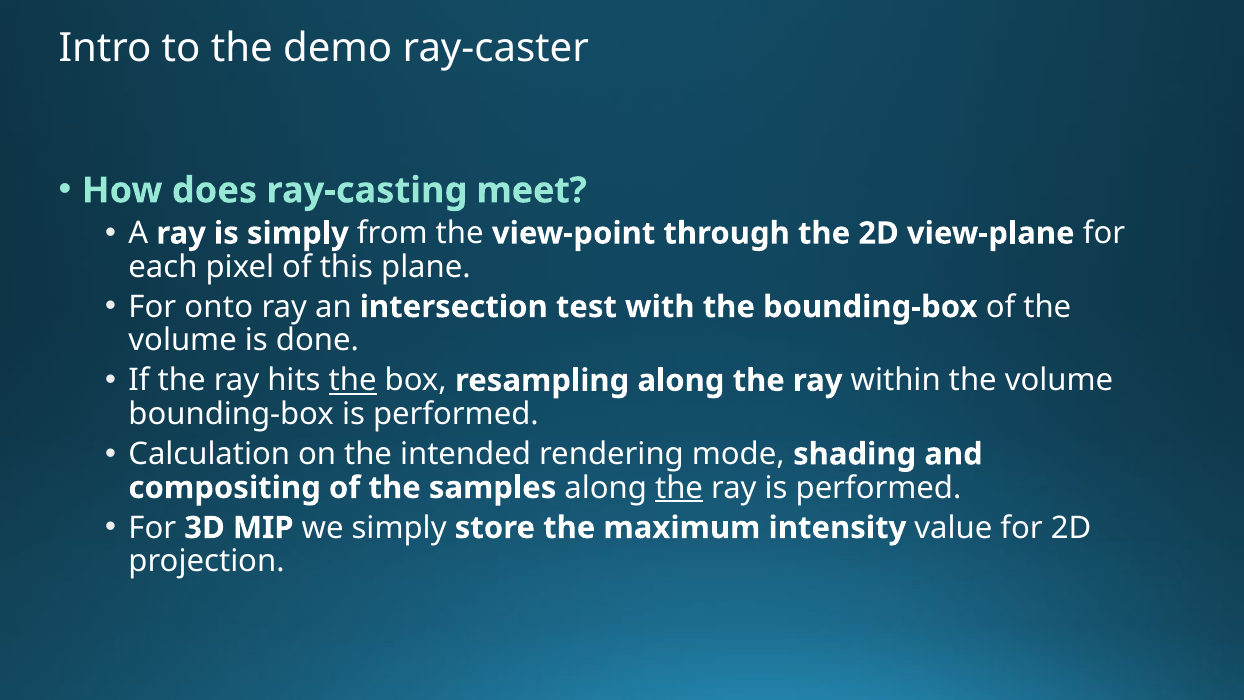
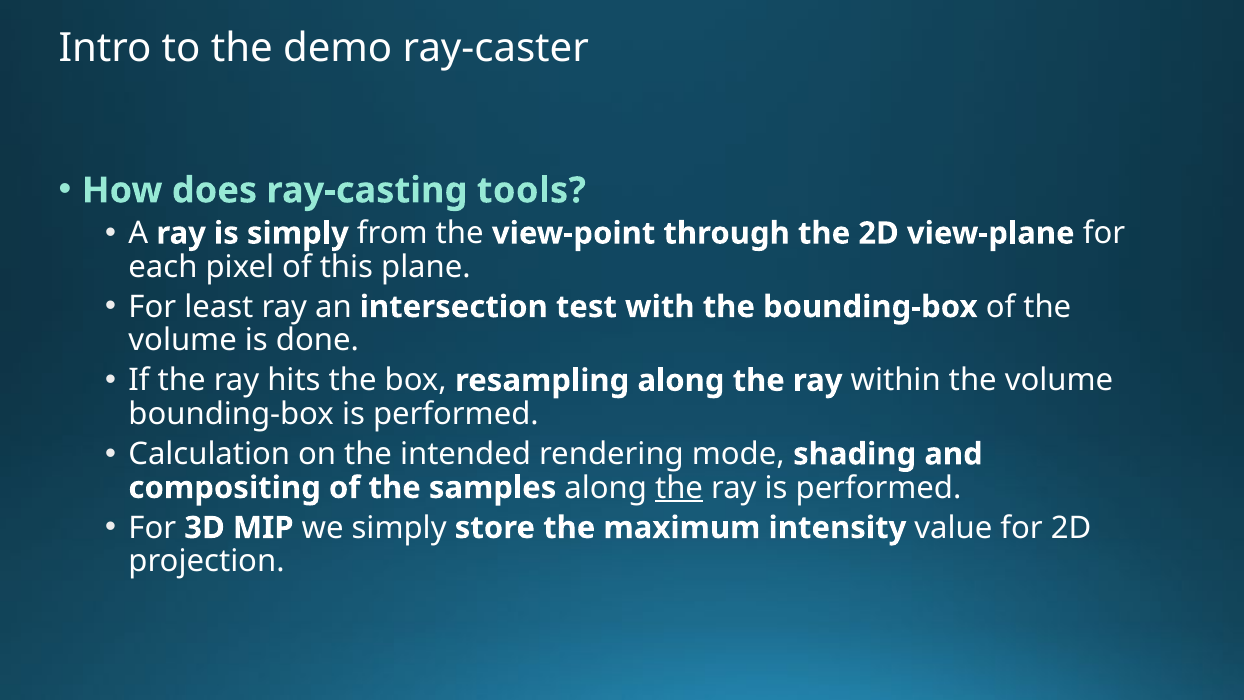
meet: meet -> tools
onto: onto -> least
the at (353, 380) underline: present -> none
